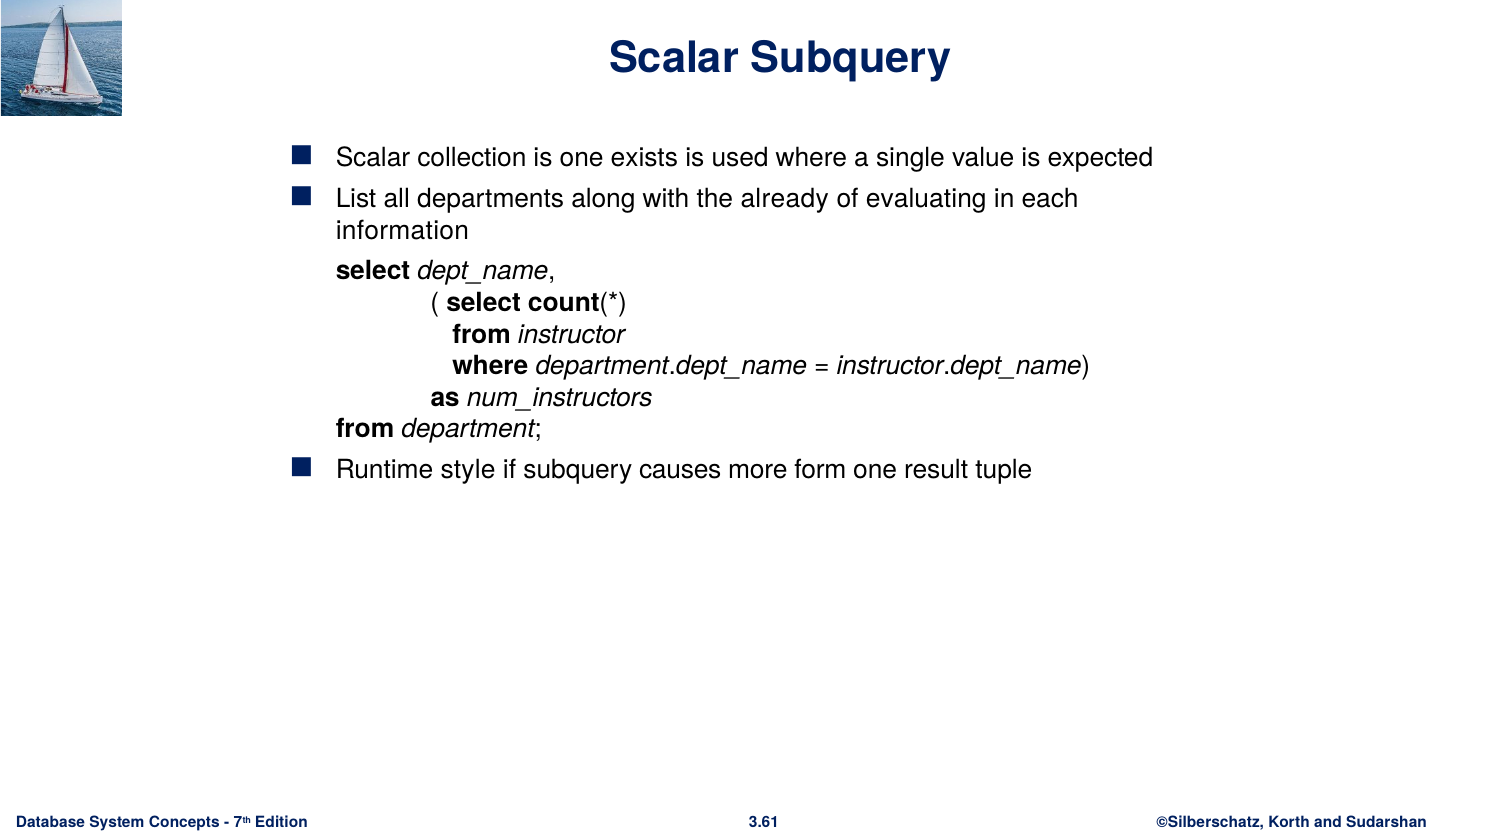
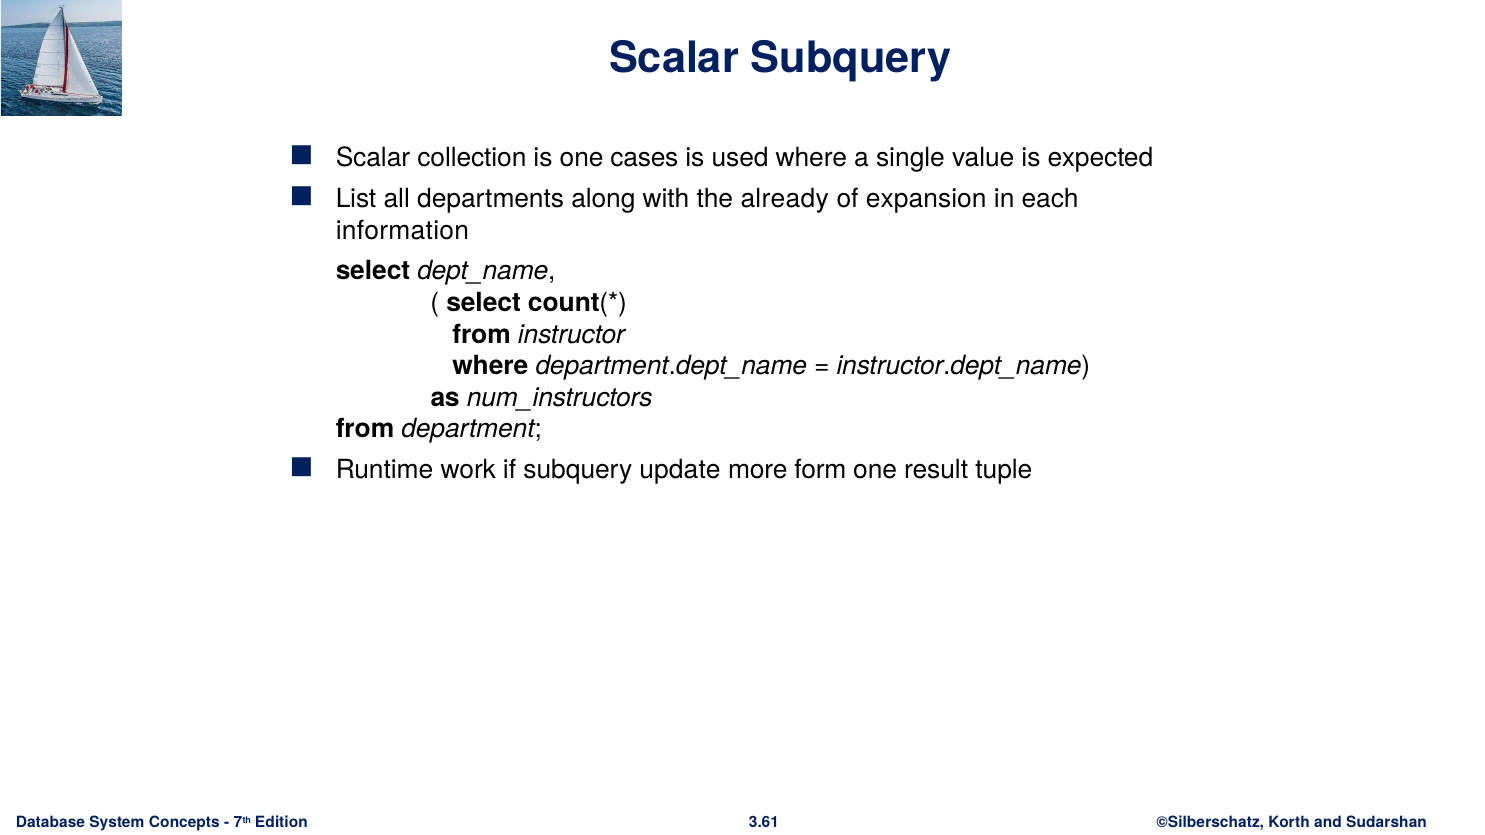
exists: exists -> cases
evaluating: evaluating -> expansion
style: style -> work
causes: causes -> update
